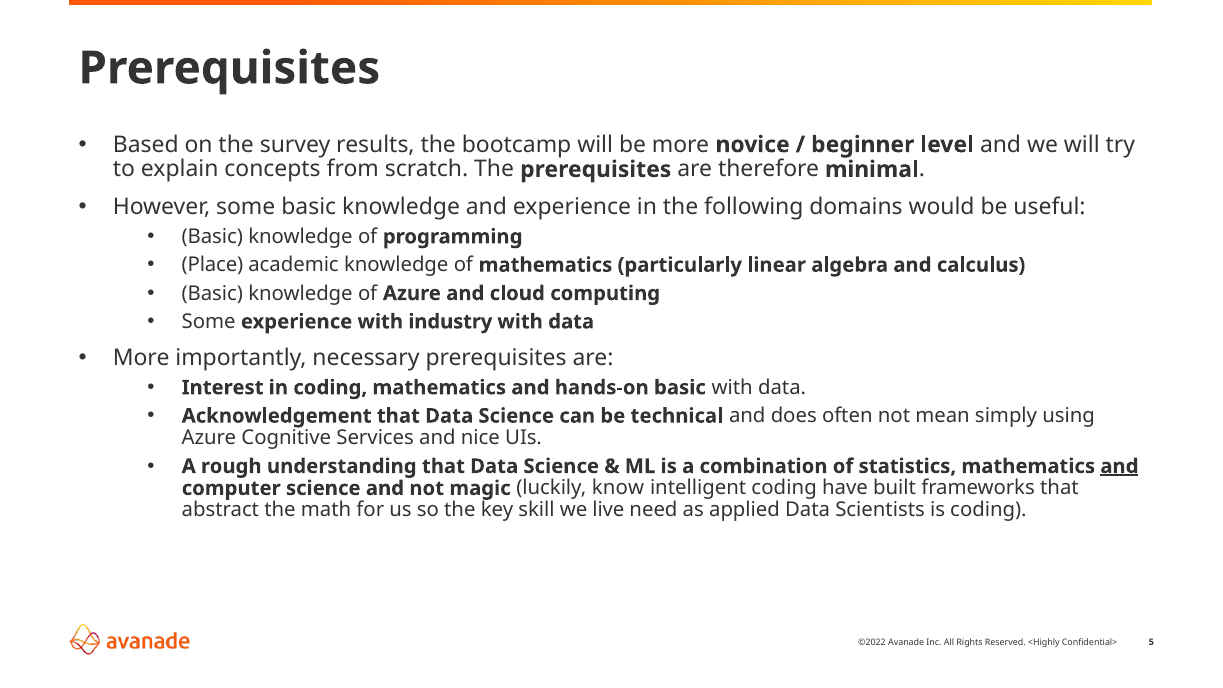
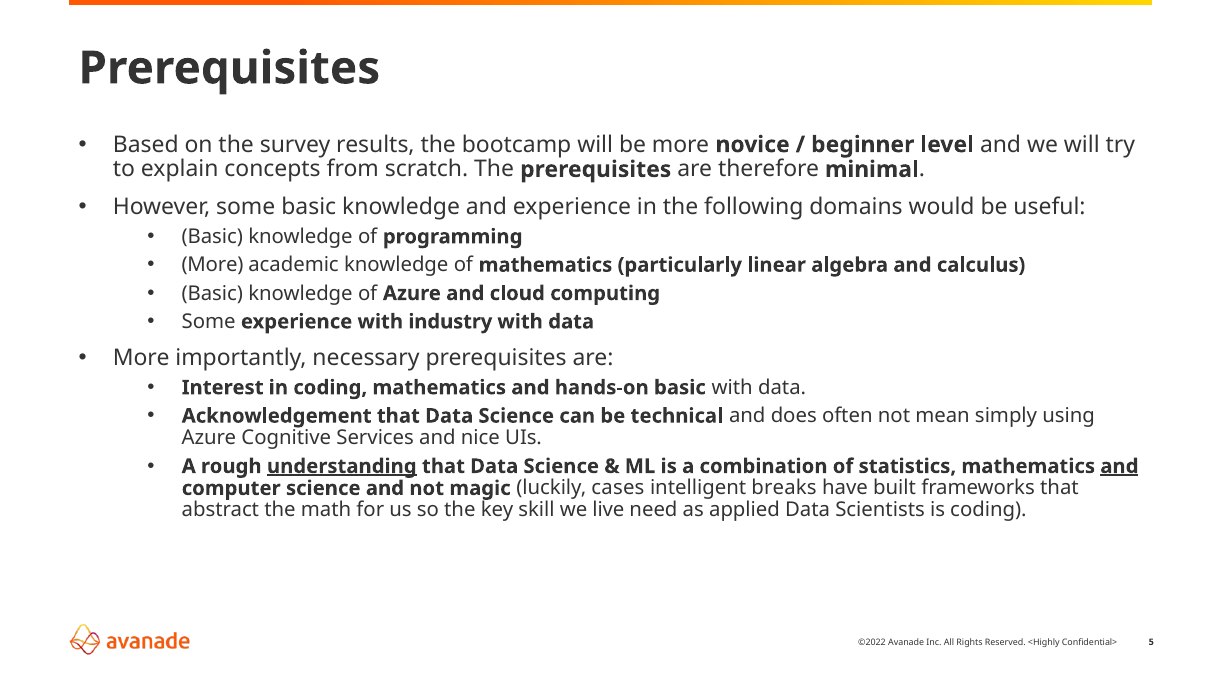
Place at (212, 265): Place -> More
understanding underline: none -> present
know: know -> cases
intelligent coding: coding -> breaks
